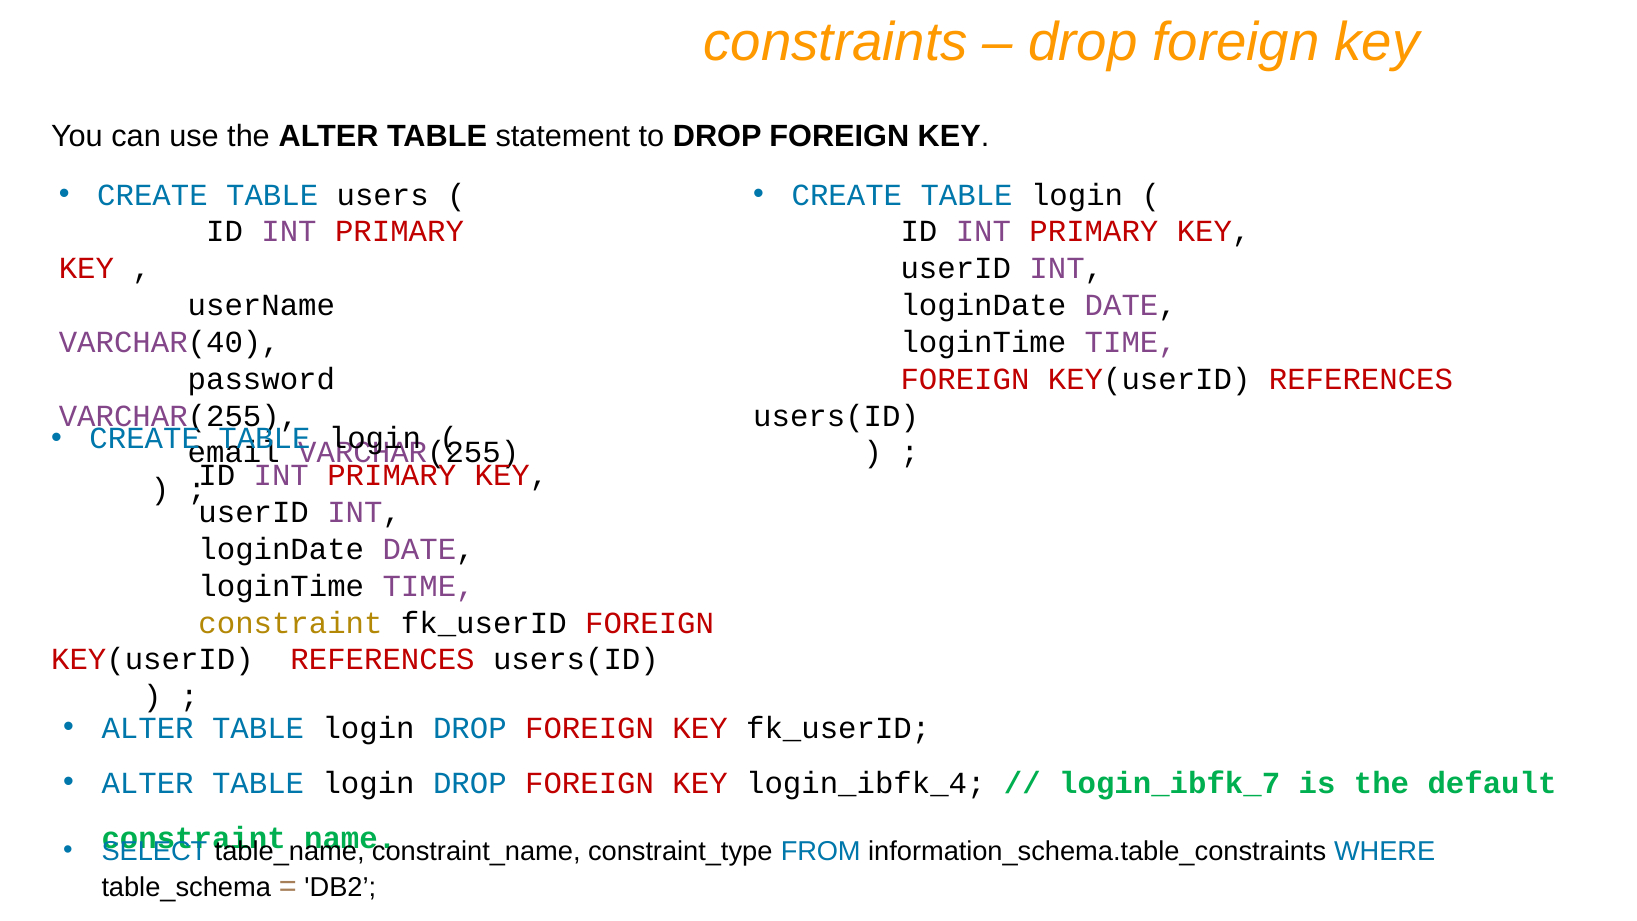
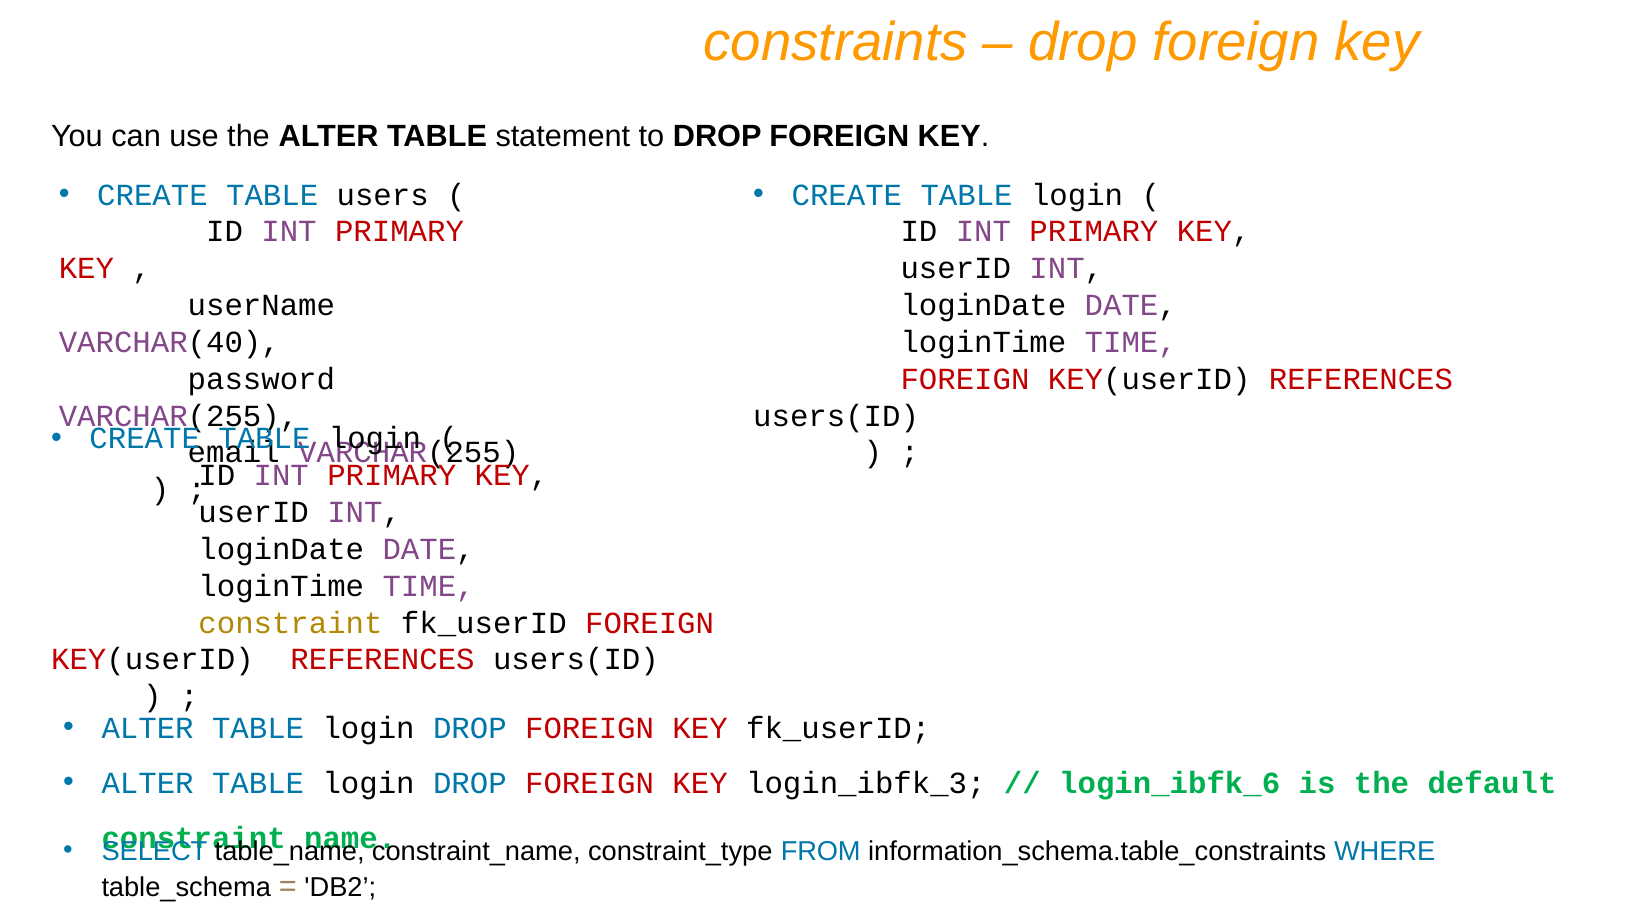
login_ibfk_4: login_ibfk_4 -> login_ibfk_3
login_ibfk_7: login_ibfk_7 -> login_ibfk_6
